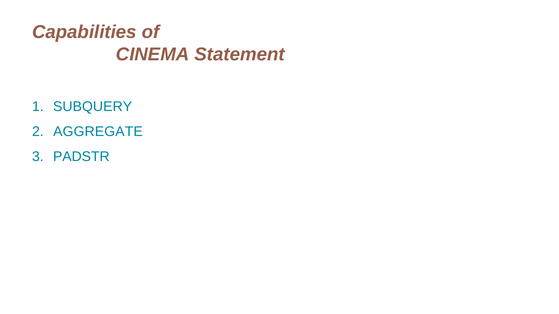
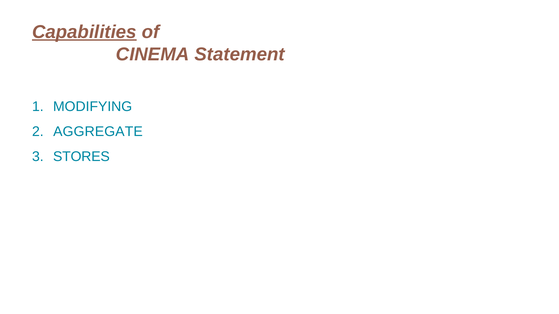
Capabilities underline: none -> present
SUBQUERY: SUBQUERY -> MODIFYING
PADSTR: PADSTR -> STORES
